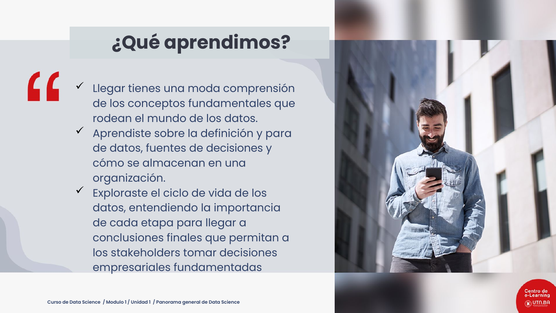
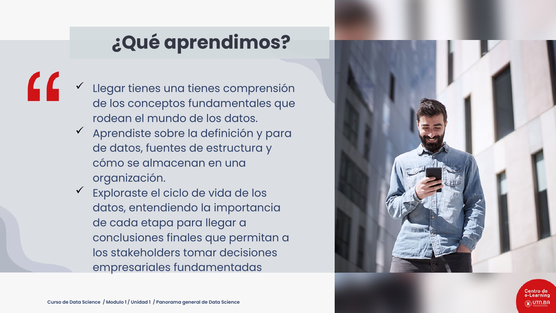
una moda: moda -> tienes
de decisiones: decisiones -> estructura
